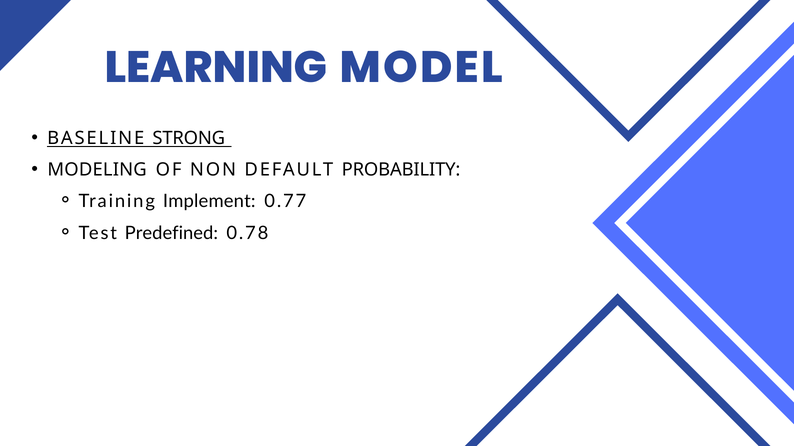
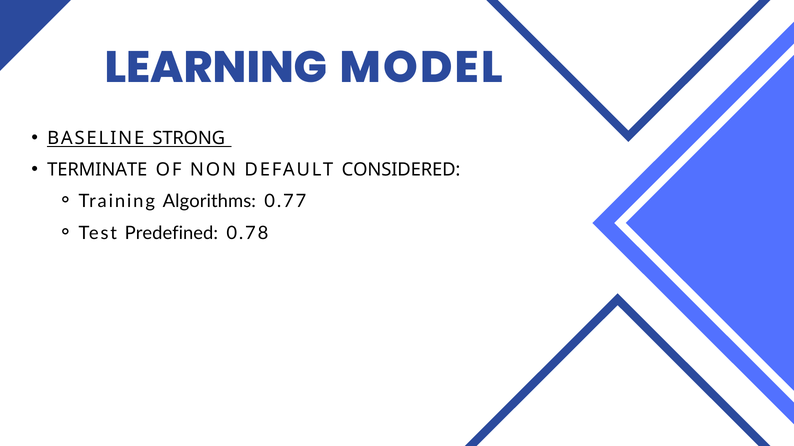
MODELING: MODELING -> TERMINATE
PROBABILITY: PROBABILITY -> CONSIDERED
Implement: Implement -> Algorithms
